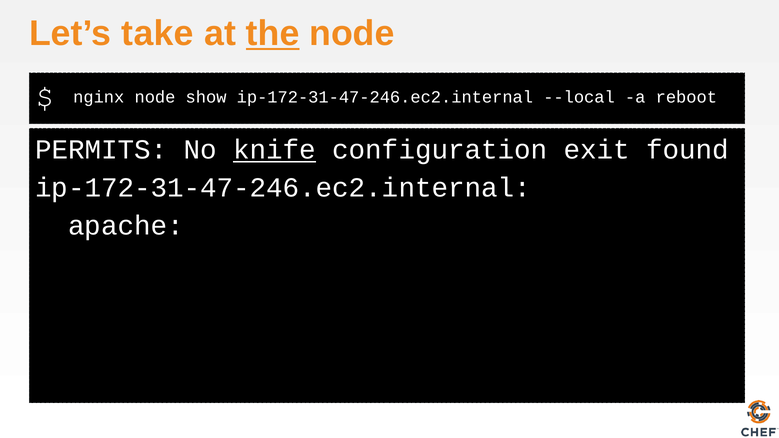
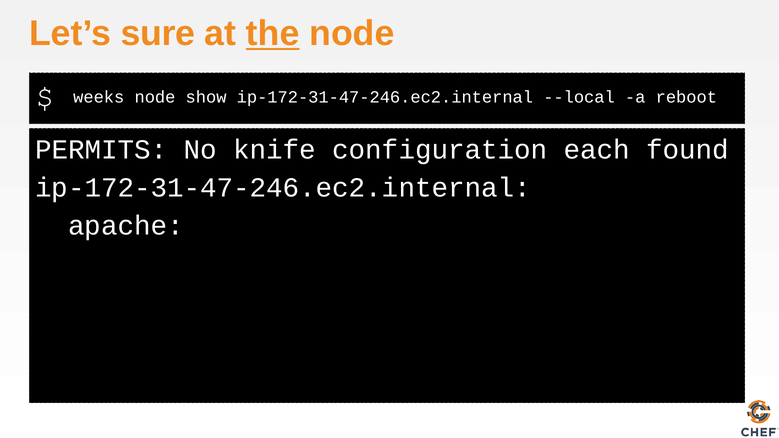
take: take -> sure
nginx: nginx -> weeks
knife underline: present -> none
exit: exit -> each
